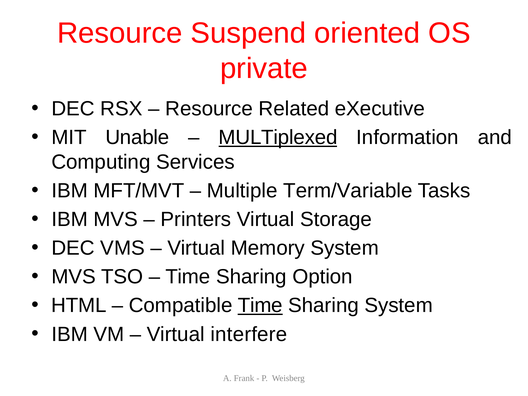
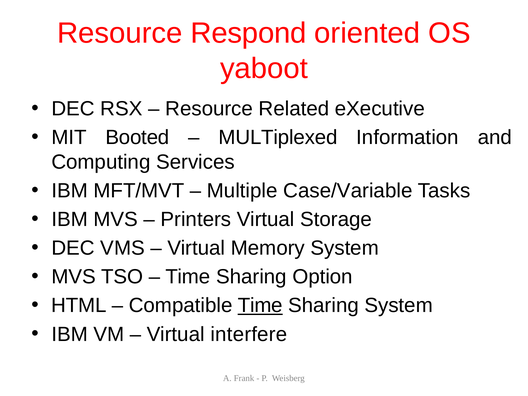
Suspend: Suspend -> Respond
private: private -> yaboot
Unable: Unable -> Booted
MULTiplexed underline: present -> none
Term/Variable: Term/Variable -> Case/Variable
